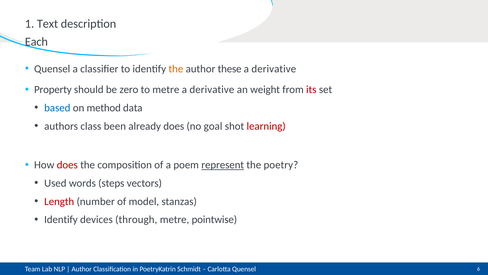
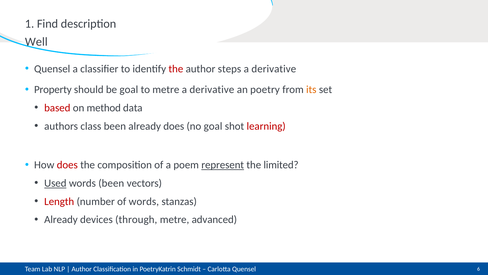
Text: Text -> Find
Each: Each -> Well
the at (176, 69) colour: orange -> red
these: these -> steps
be zero: zero -> goal
weight: weight -> poetry
its colour: red -> orange
based colour: blue -> red
poetry: poetry -> limited
Used underline: none -> present
words steps: steps -> been
of model: model -> words
Identify at (61, 219): Identify -> Already
pointwise: pointwise -> advanced
